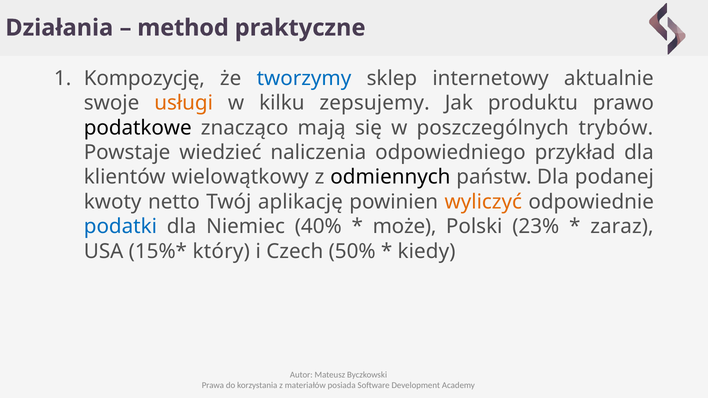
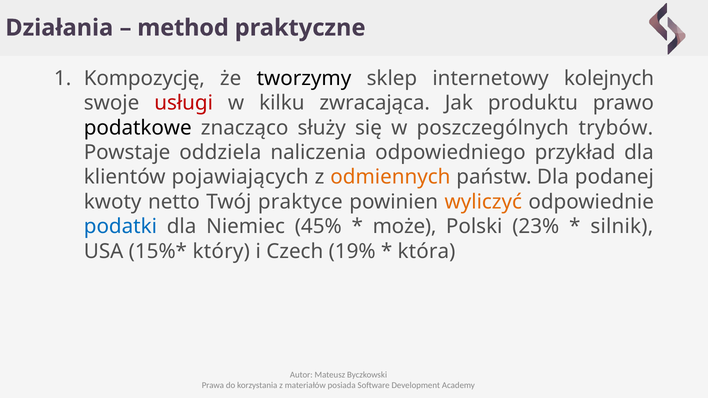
tworzymy colour: blue -> black
aktualnie: aktualnie -> kolejnych
usługi colour: orange -> red
zepsujemy: zepsujemy -> zwracająca
mają: mają -> służy
wiedzieć: wiedzieć -> oddziela
wielowątkowy: wielowątkowy -> pojawiających
odmiennych colour: black -> orange
aplikację: aplikację -> praktyce
40%: 40% -> 45%
zaraz: zaraz -> silnik
50%: 50% -> 19%
kiedy: kiedy -> która
